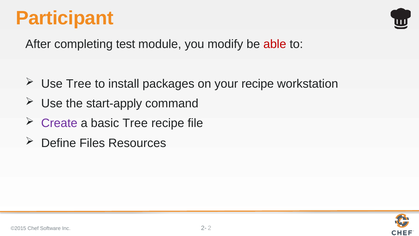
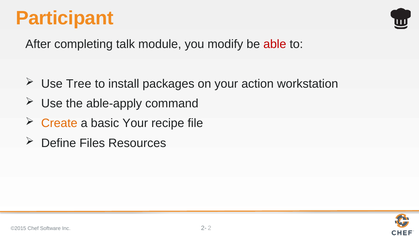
test: test -> talk
your recipe: recipe -> action
start-apply: start-apply -> able-apply
Create colour: purple -> orange
basic Tree: Tree -> Your
